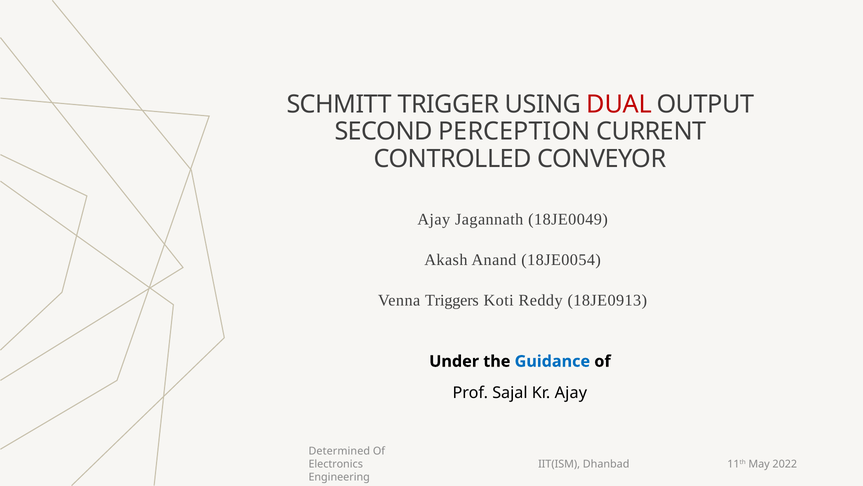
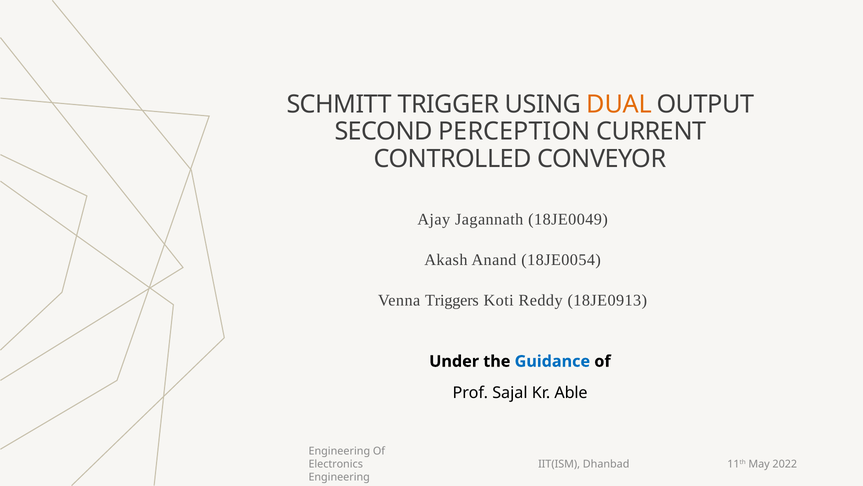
DUAL colour: red -> orange
Kr Ajay: Ajay -> Able
Determined at (339, 451): Determined -> Engineering
